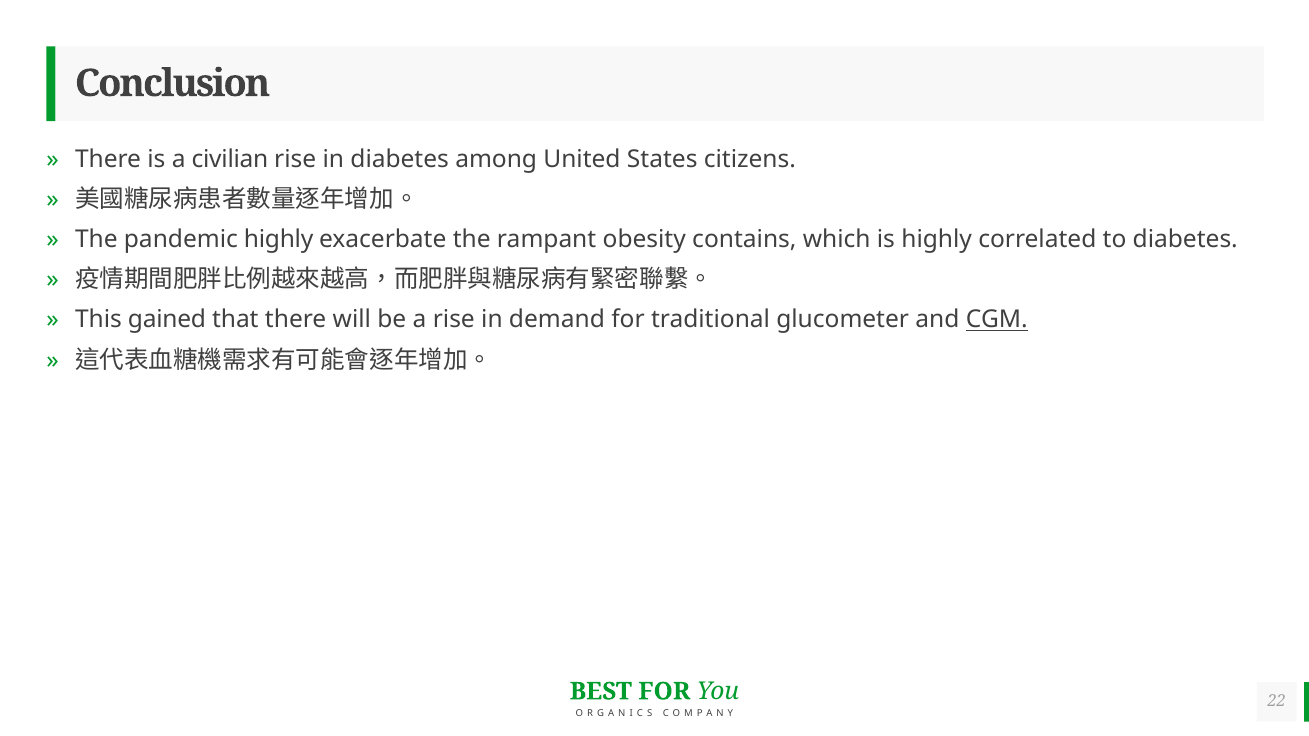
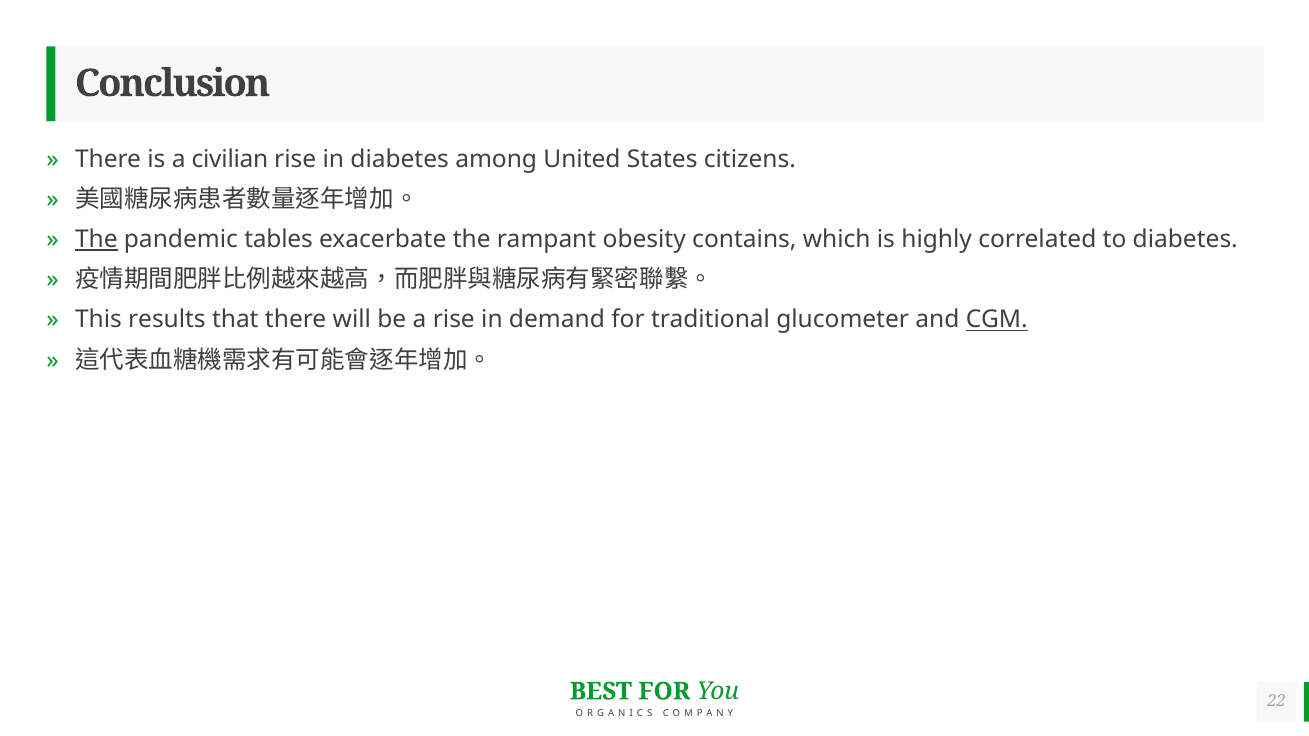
The at (96, 240) underline: none -> present
pandemic highly: highly -> tables
gained: gained -> results
